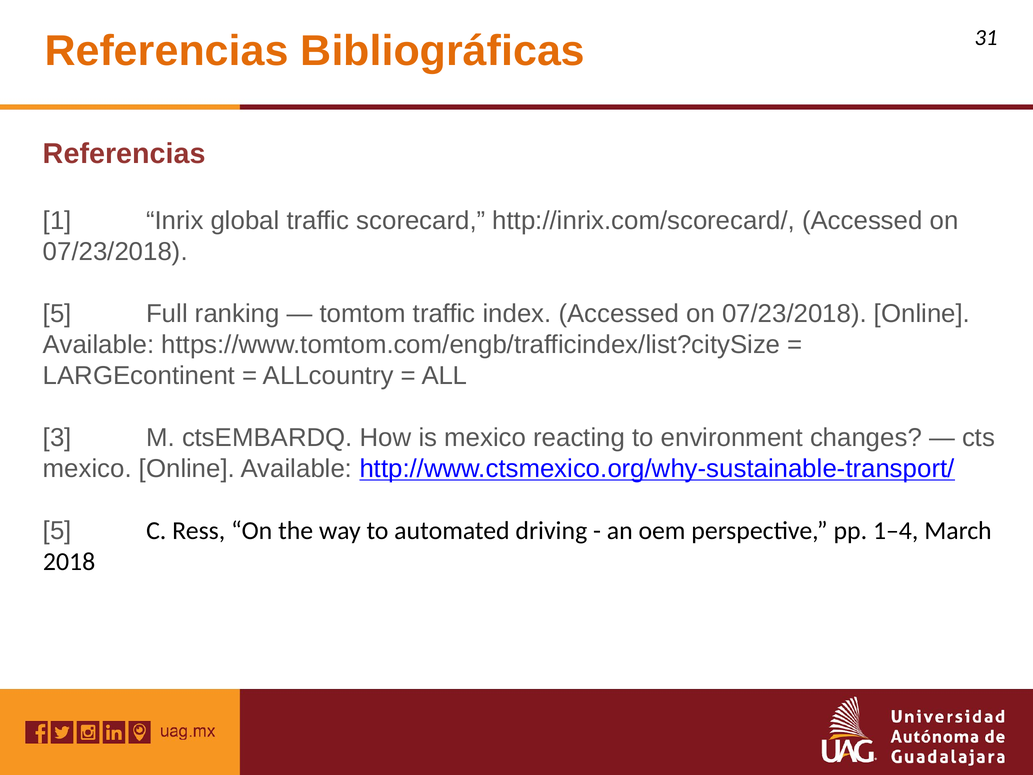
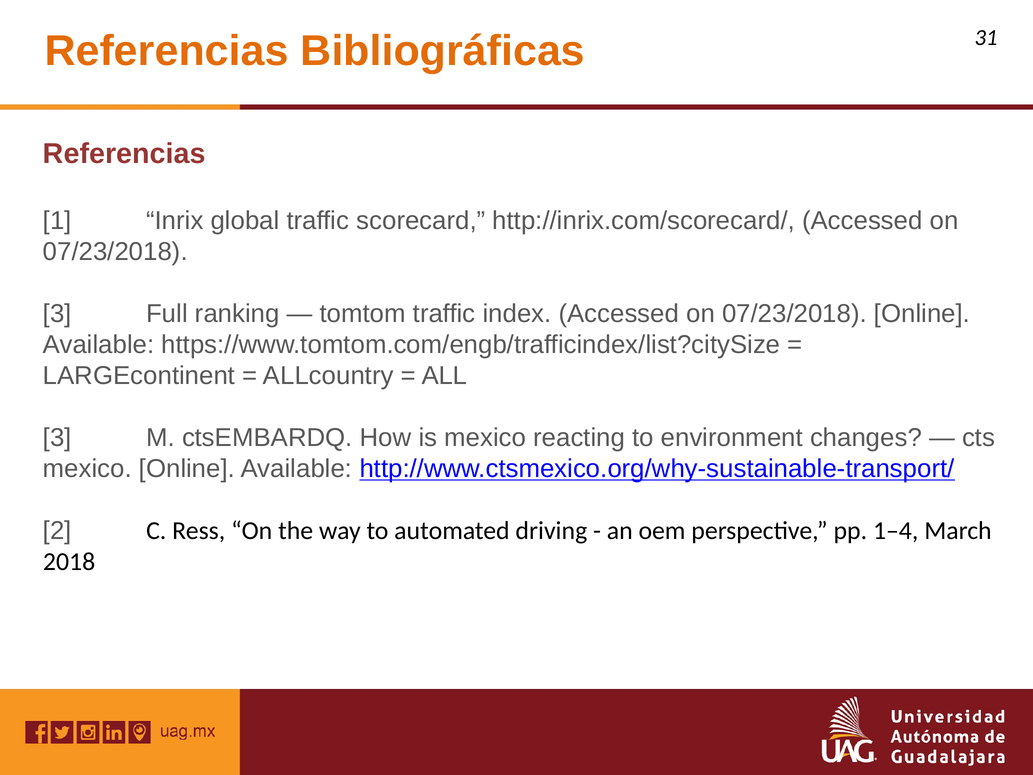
5 at (57, 313): 5 -> 3
5 at (57, 530): 5 -> 2
